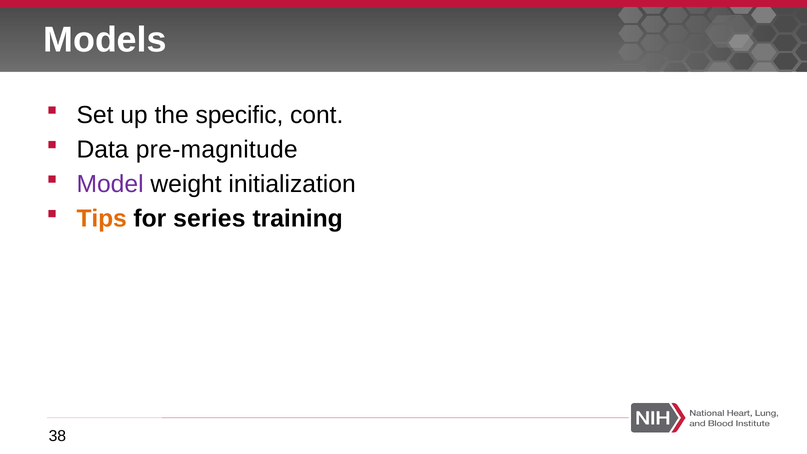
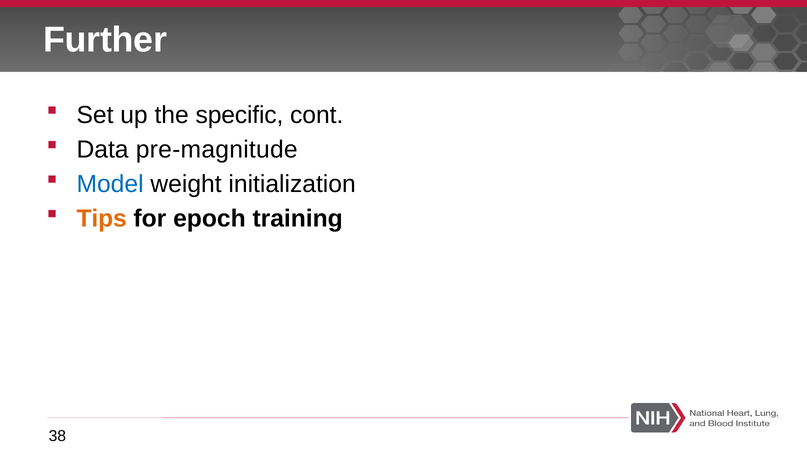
Models: Models -> Further
Model colour: purple -> blue
series: series -> epoch
